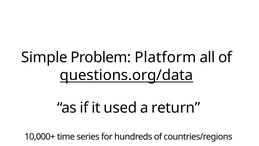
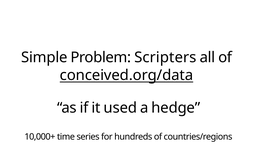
Platform: Platform -> Scripters
questions.org/data: questions.org/data -> conceived.org/data
return: return -> hedge
